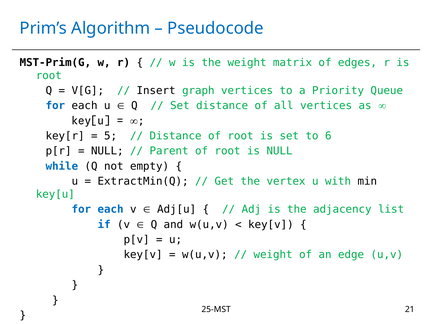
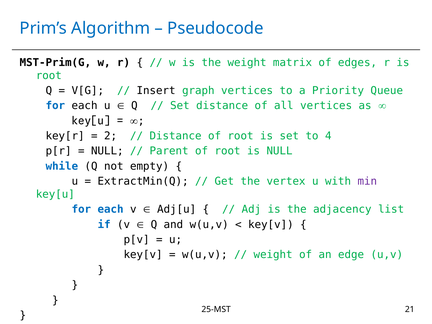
5: 5 -> 2
6: 6 -> 4
min colour: black -> purple
